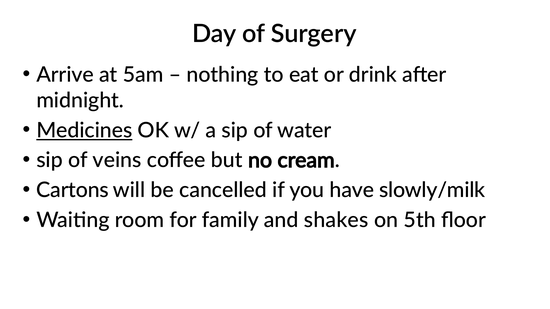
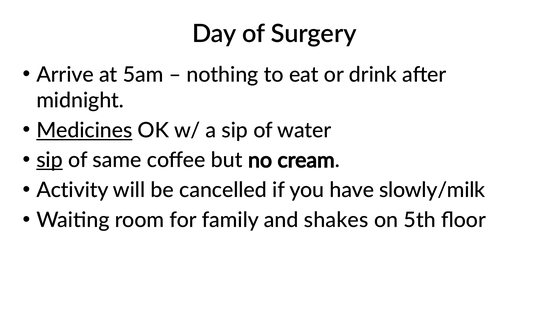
sip at (50, 160) underline: none -> present
veins: veins -> same
Cartons: Cartons -> Activity
